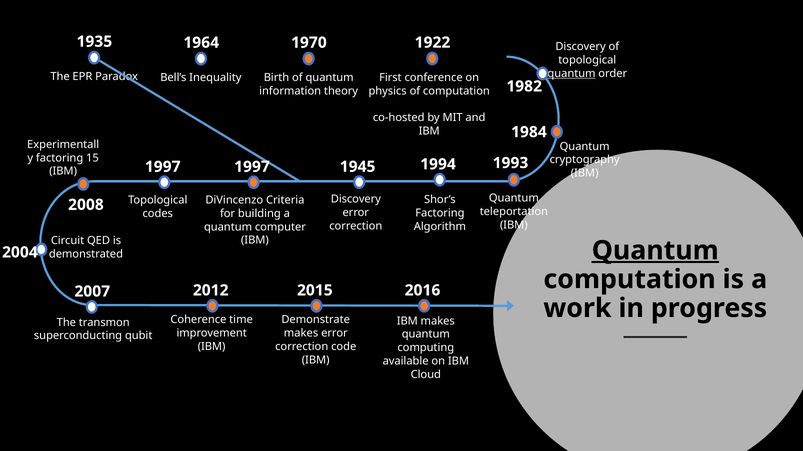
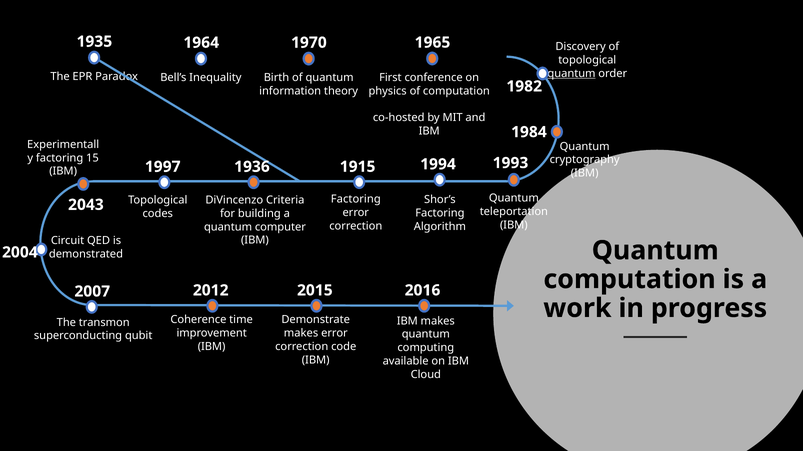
1922: 1922 -> 1965
1945: 1945 -> 1915
1997 at (252, 167): 1997 -> 1936
Discovery at (356, 199): Discovery -> Factoring
2008: 2008 -> 2043
Quantum at (655, 251) underline: present -> none
